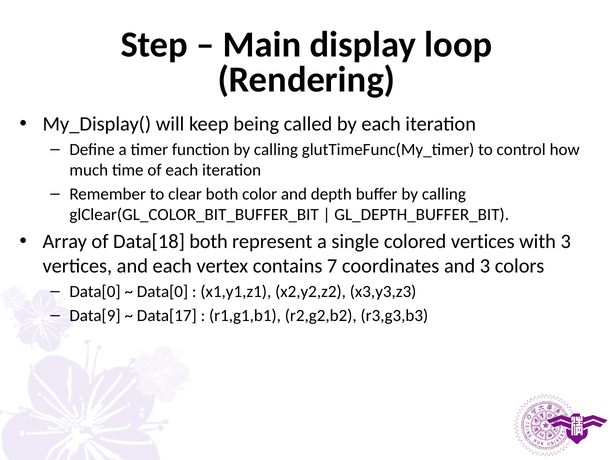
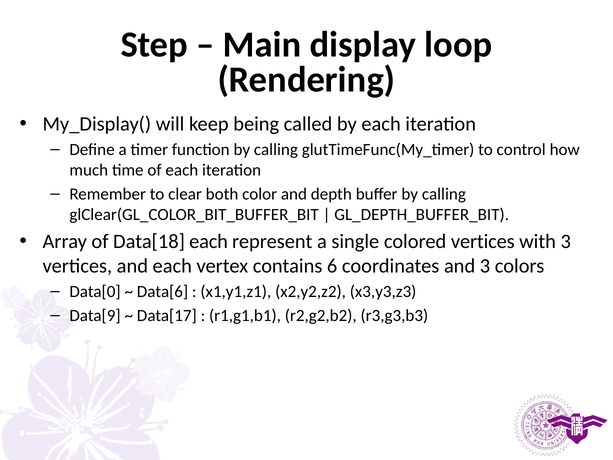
Data[18 both: both -> each
7: 7 -> 6
Data[0 at (163, 291): Data[0 -> Data[6
